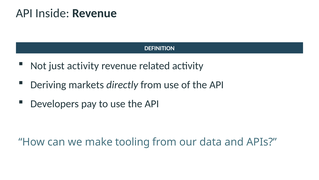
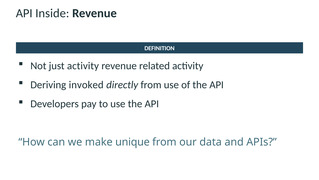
markets: markets -> invoked
tooling: tooling -> unique
